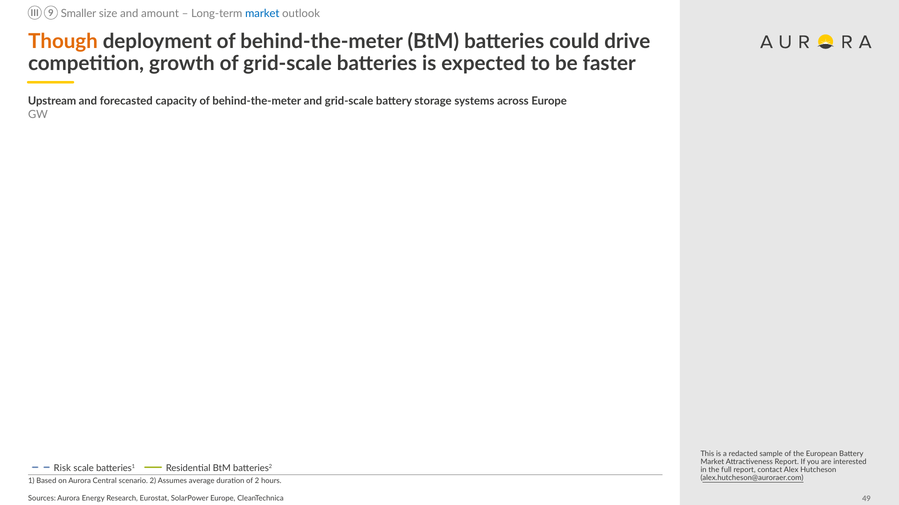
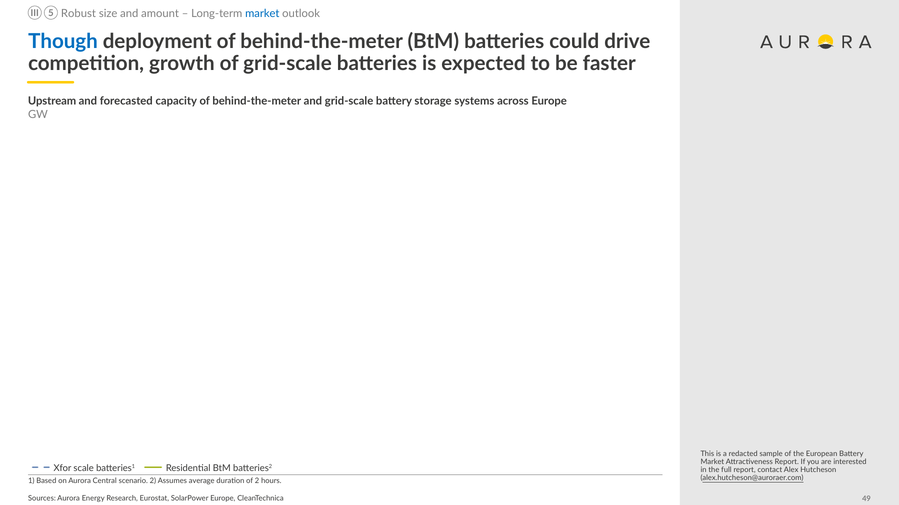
Smaller: Smaller -> Robust
9: 9 -> 5
Though colour: orange -> blue
Risk: Risk -> Xfor
